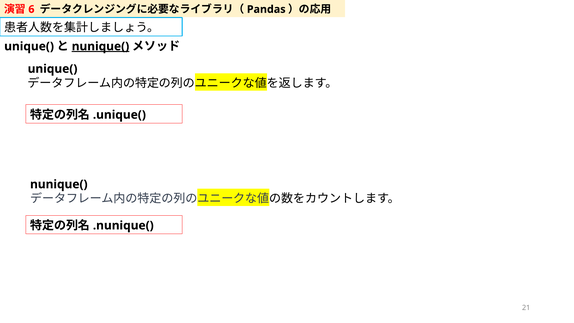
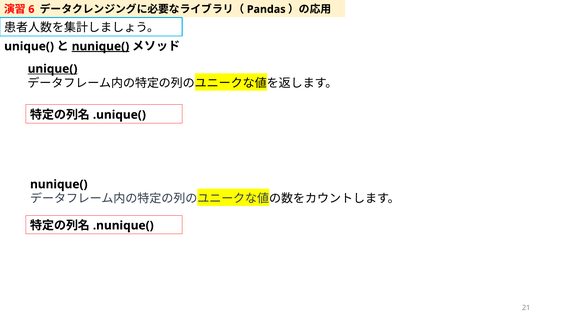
unique( at (53, 69) underline: none -> present
